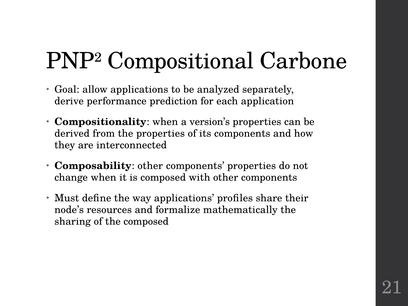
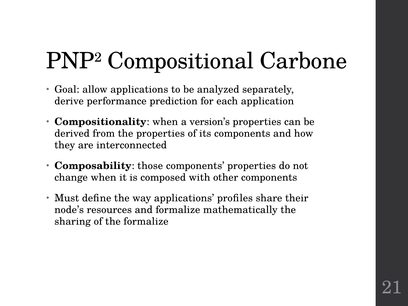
Composability other: other -> those
the composed: composed -> formalize
